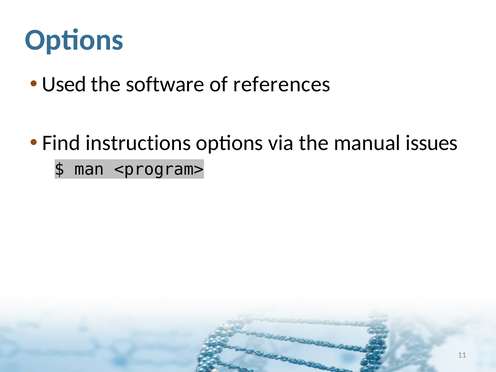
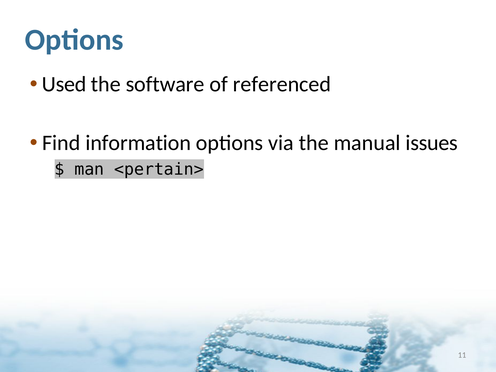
references: references -> referenced
instructions: instructions -> information
<program>: <program> -> <pertain>
